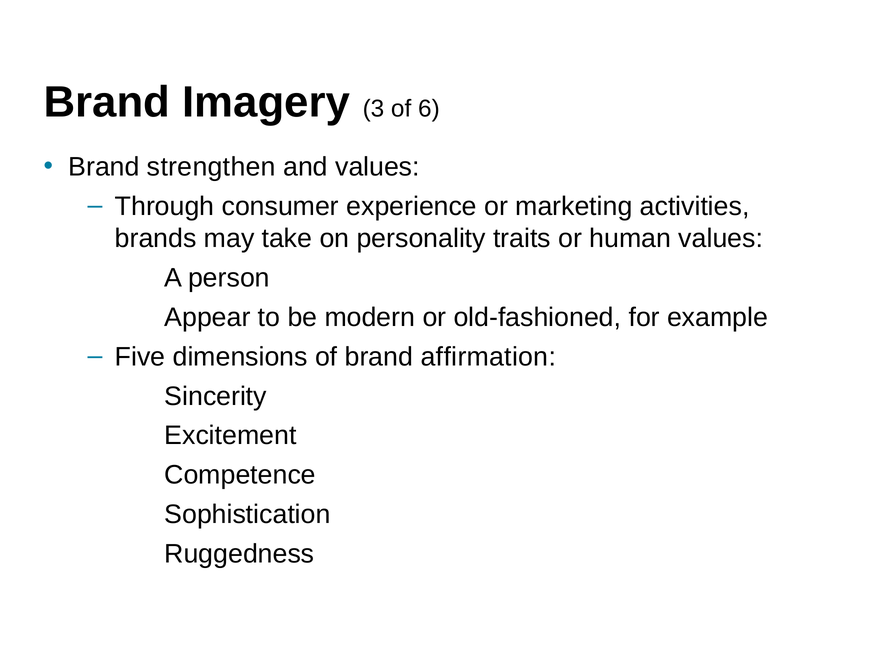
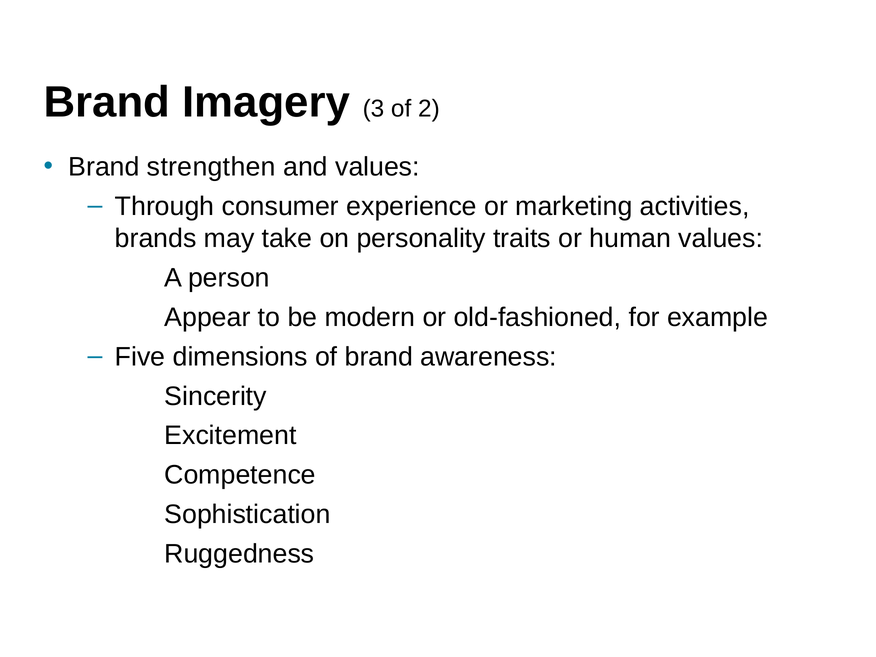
6: 6 -> 2
affirmation: affirmation -> awareness
